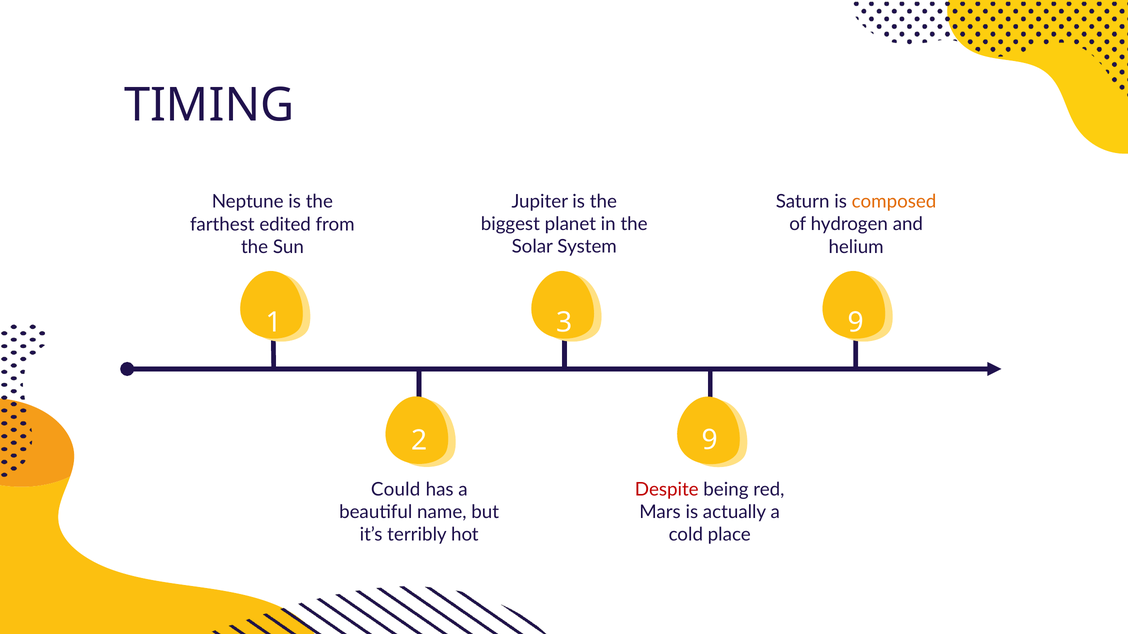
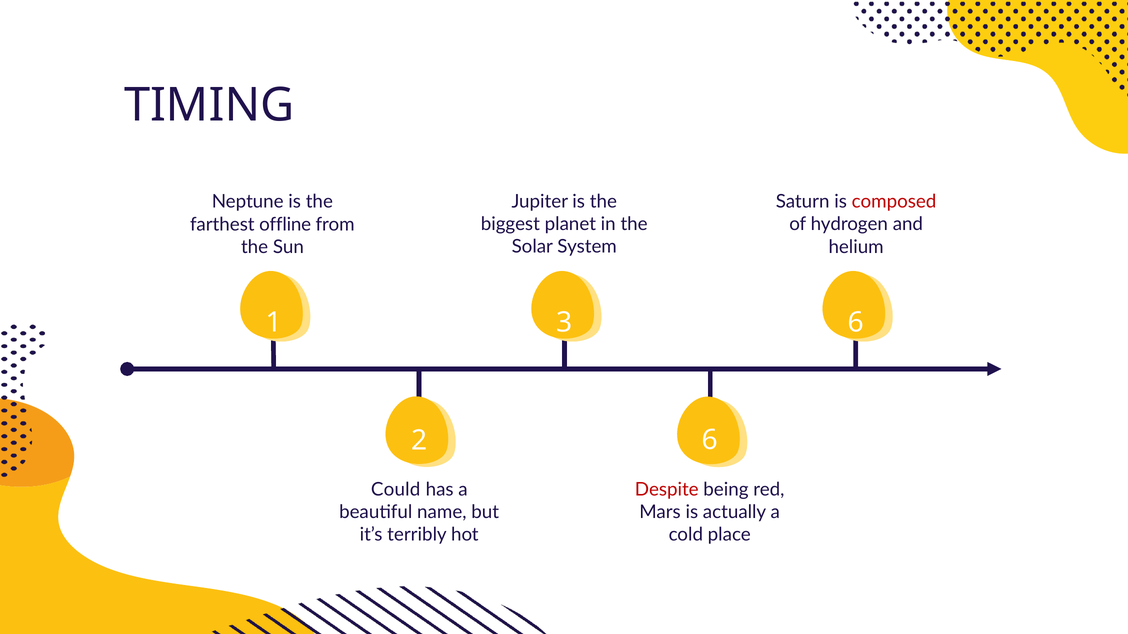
composed colour: orange -> red
edited: edited -> offline
3 9: 9 -> 6
9 at (710, 440): 9 -> 6
